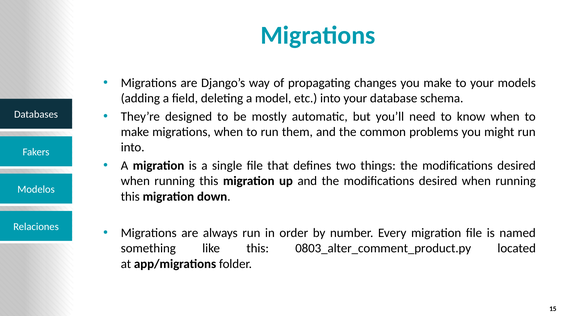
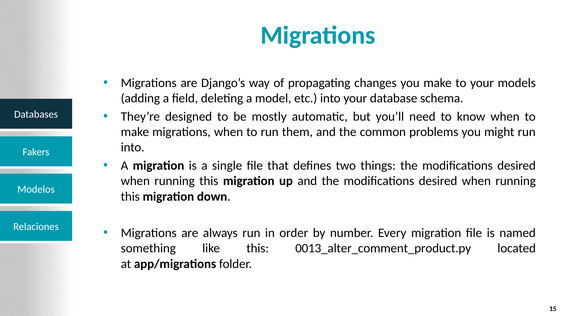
0803_alter_comment_product.py: 0803_alter_comment_product.py -> 0013_alter_comment_product.py
